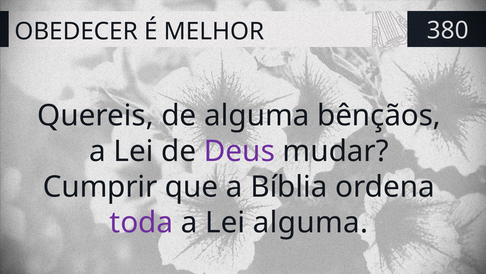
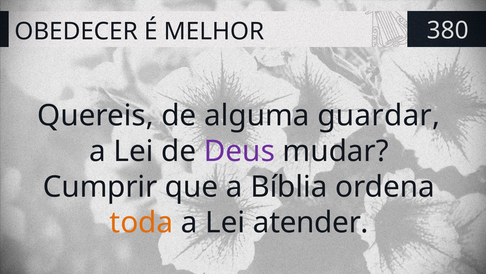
bênçãos: bênçãos -> guardar
toda colour: purple -> orange
Lei alguma: alguma -> atender
